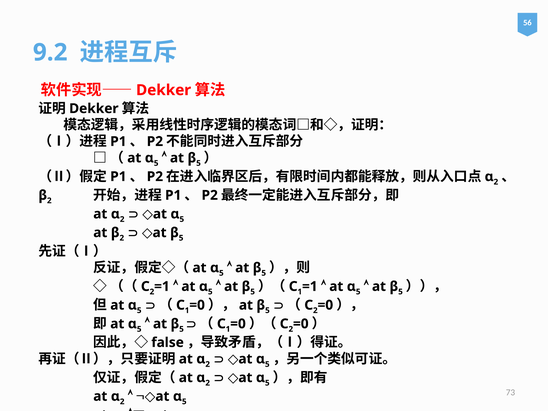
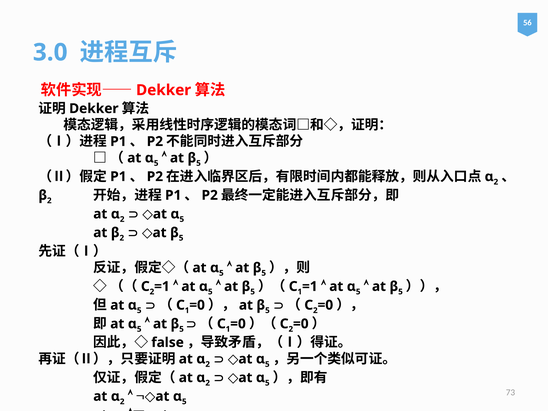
9.2: 9.2 -> 3.0
